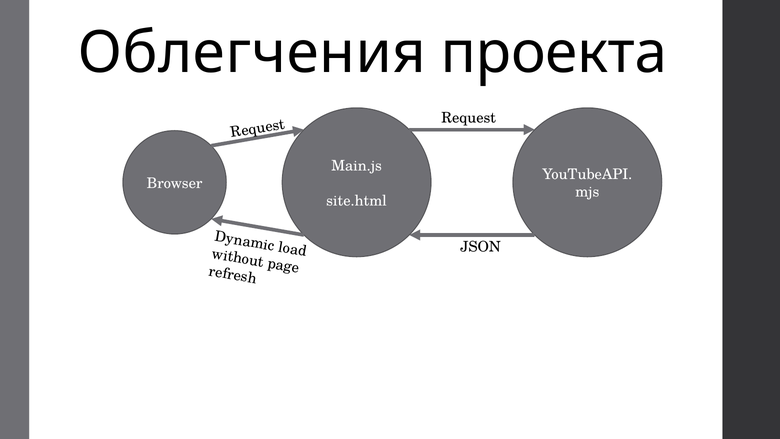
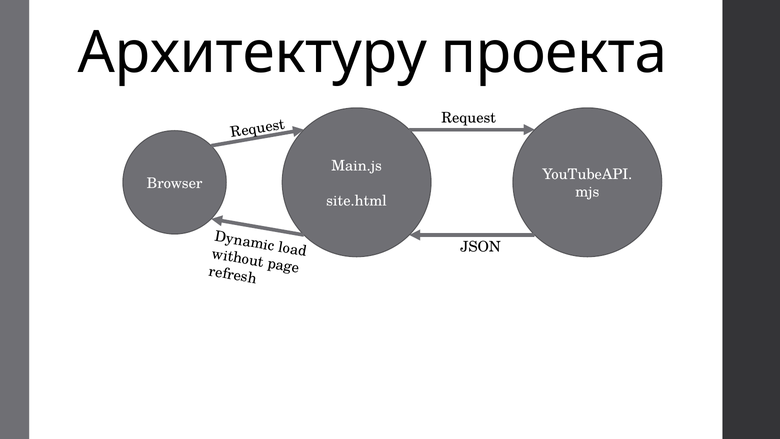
Облегчения: Облегчения -> Архитектуру
